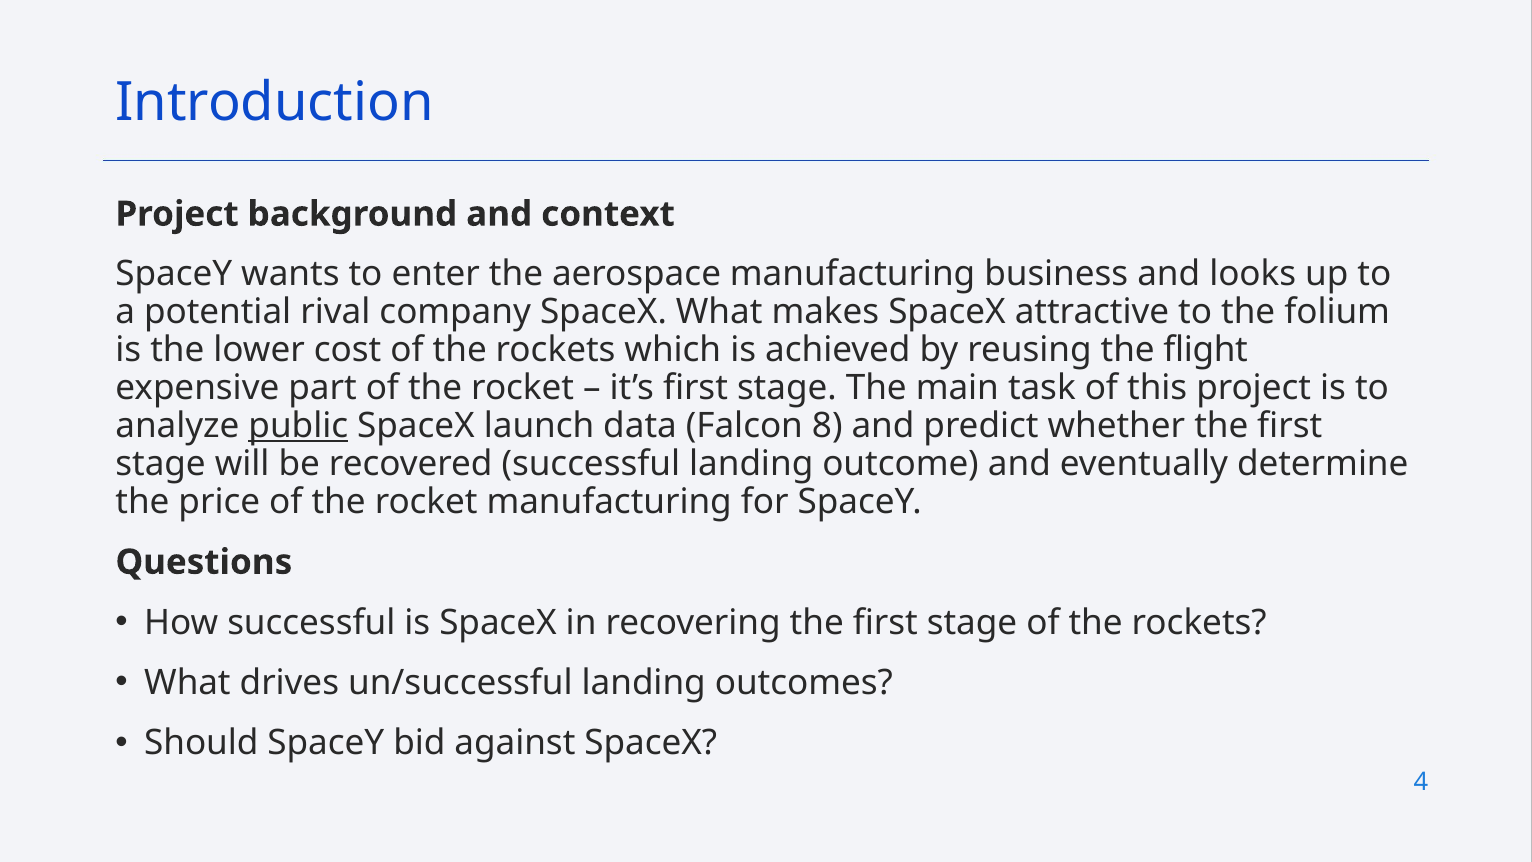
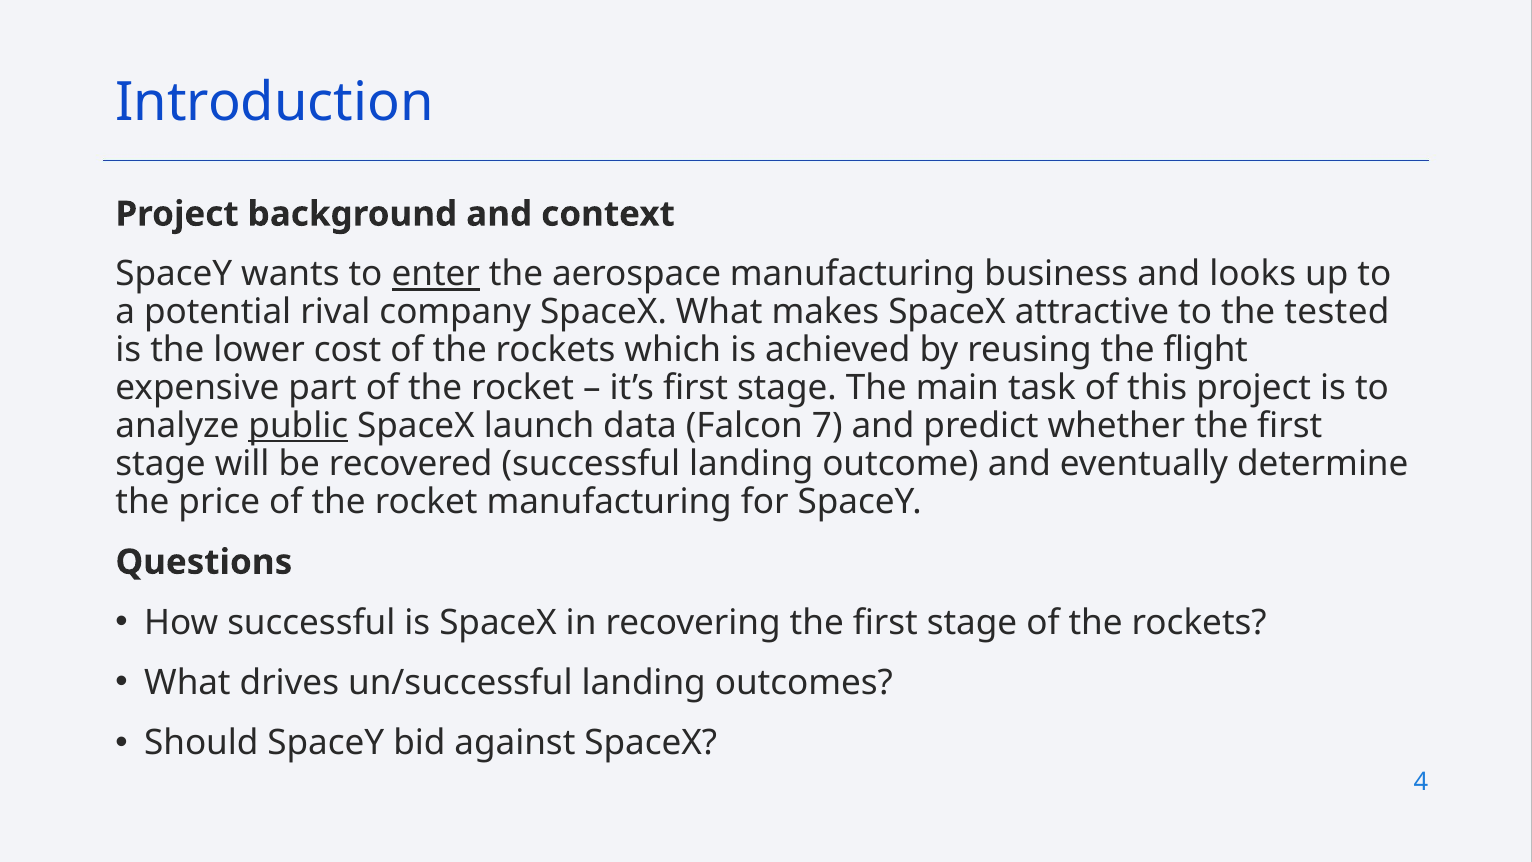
enter underline: none -> present
folium: folium -> tested
8: 8 -> 7
